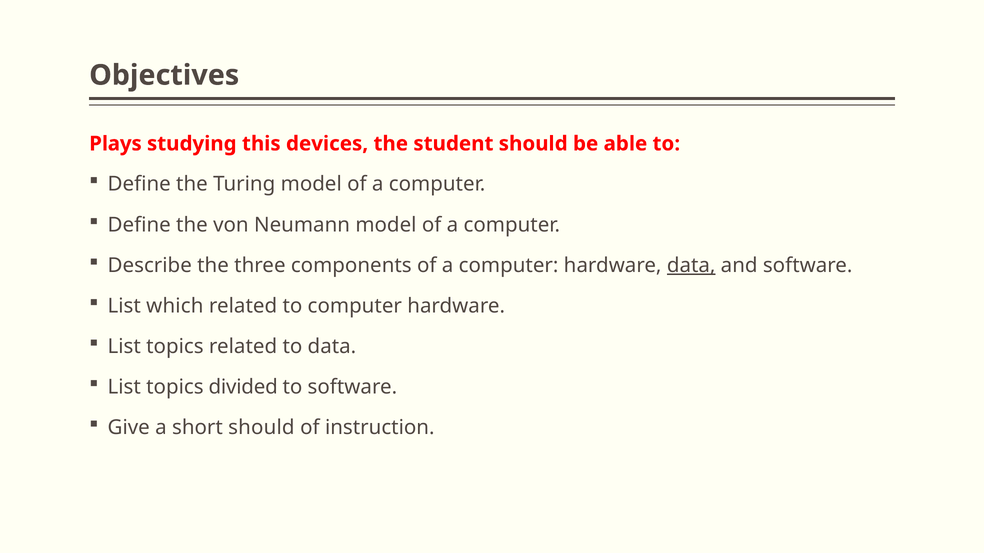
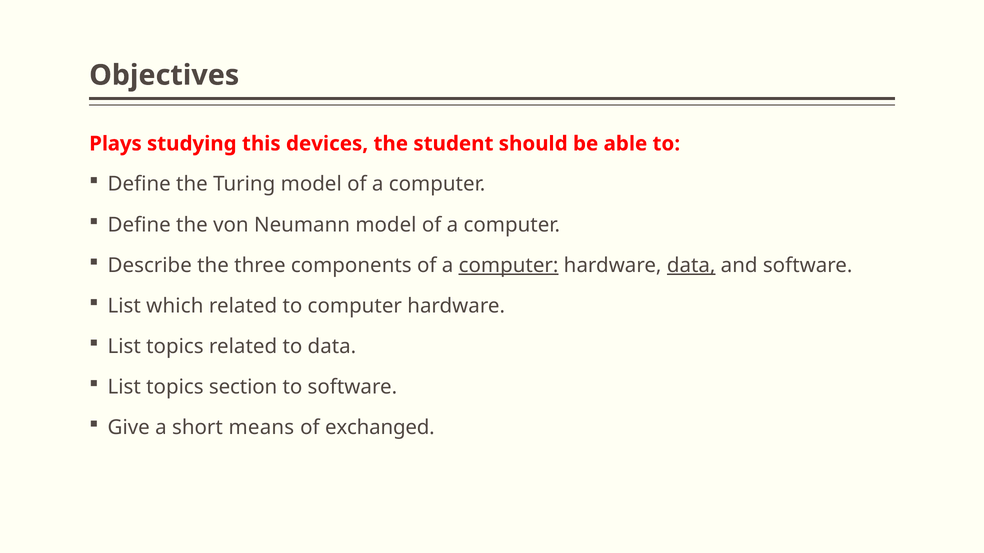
computer at (509, 266) underline: none -> present
divided: divided -> section
short should: should -> means
instruction: instruction -> exchanged
